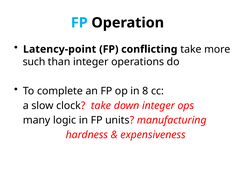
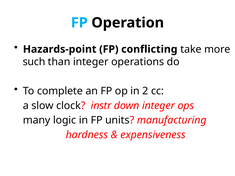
Latency-point: Latency-point -> Hazards-point
8: 8 -> 2
clock take: take -> instr
